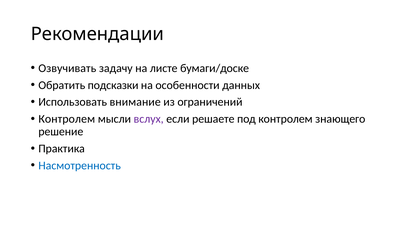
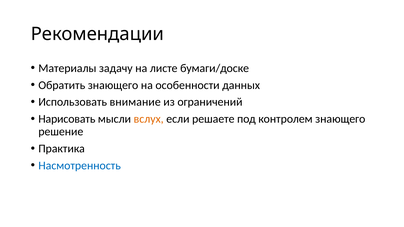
Озвучивать: Озвучивать -> Материалы
Обратить подсказки: подсказки -> знающего
Контролем at (67, 119): Контролем -> Нарисовать
вслух colour: purple -> orange
